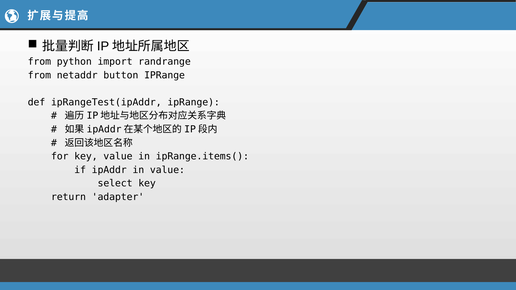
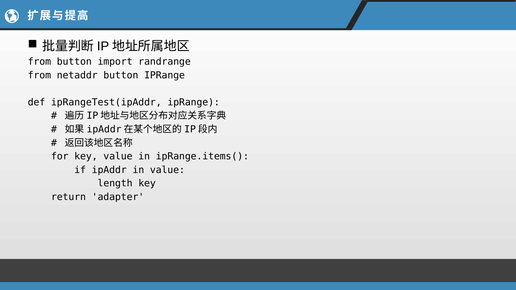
from python: python -> button
select: select -> length
